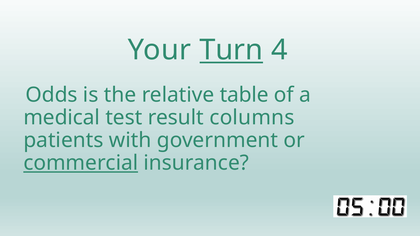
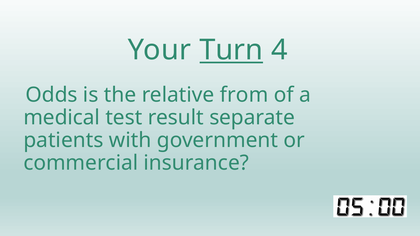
table: table -> from
columns: columns -> separate
commercial underline: present -> none
